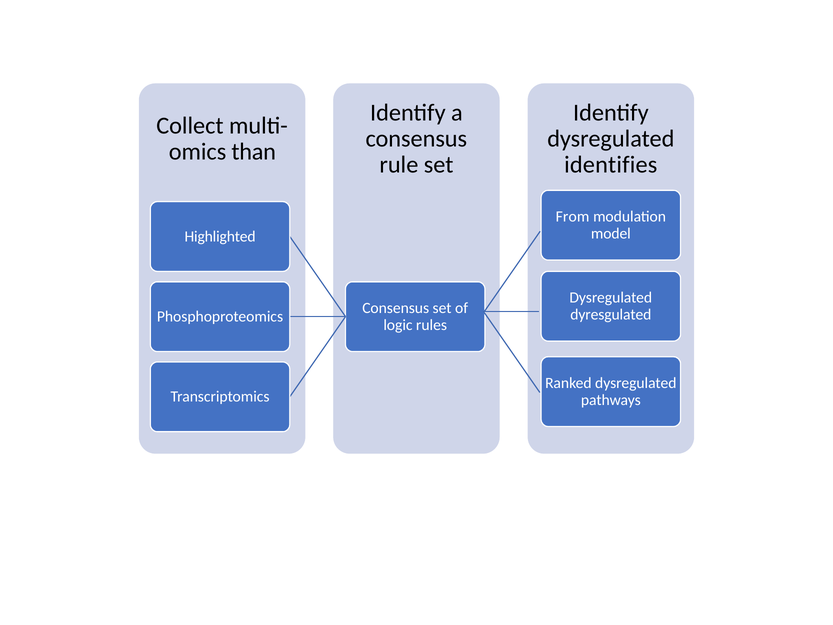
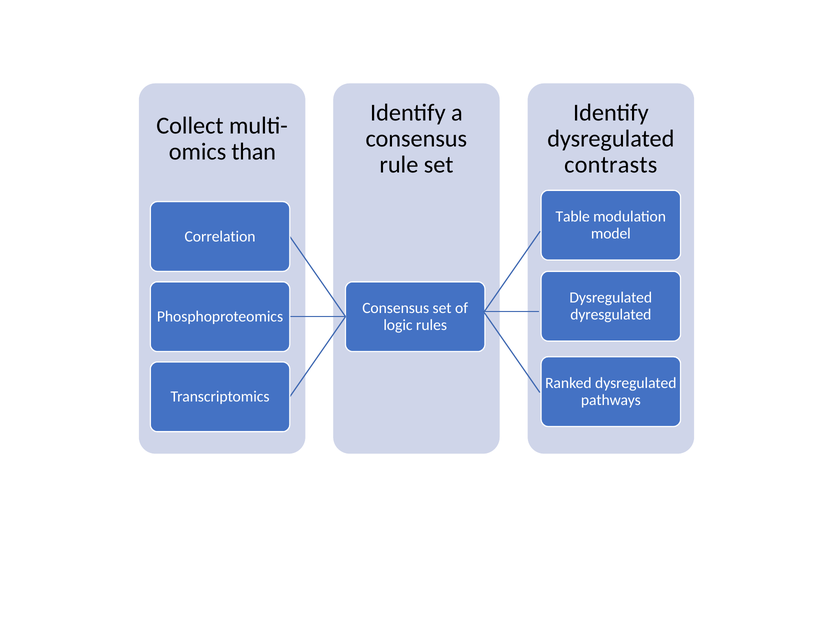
identifies: identifies -> contrasts
From: From -> Table
Highlighted: Highlighted -> Correlation
